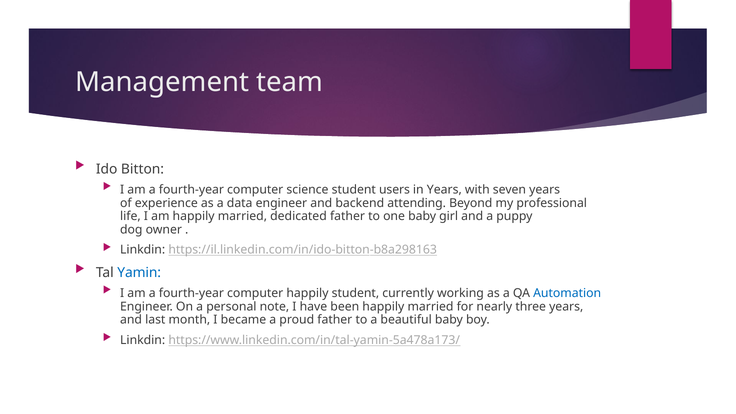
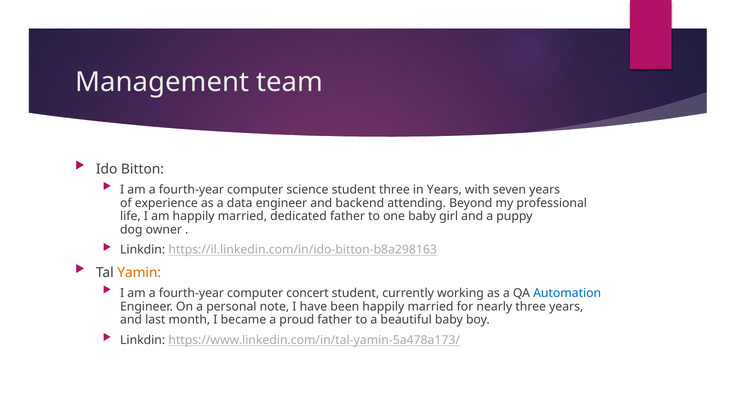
student users: users -> three
Yamin colour: blue -> orange
computer happily: happily -> concert
